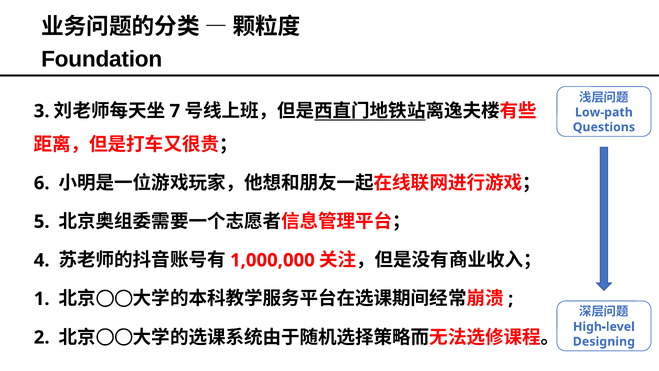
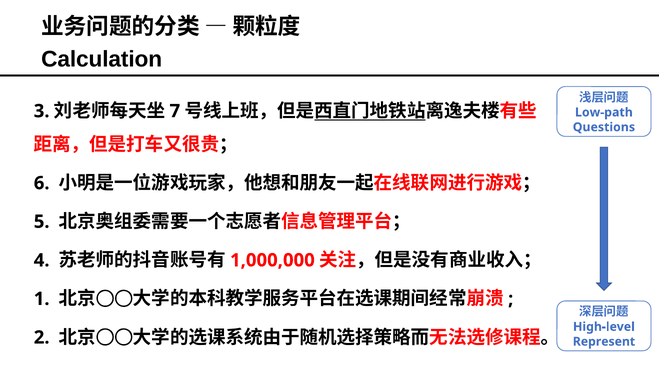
Foundation: Foundation -> Calculation
Designing: Designing -> Represent
